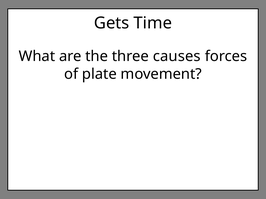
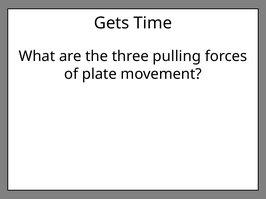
causes: causes -> pulling
